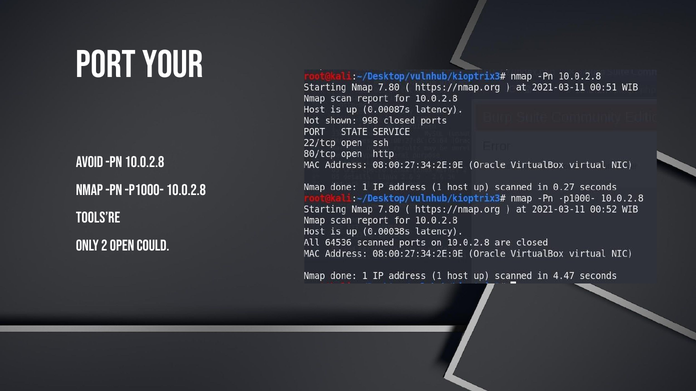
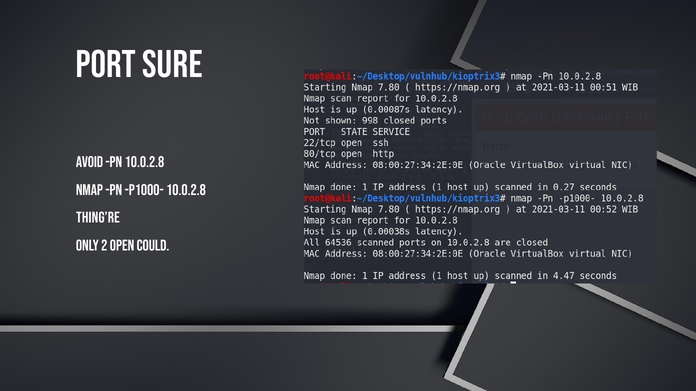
your: your -> sure
Tools’re: Tools’re -> Thing’re
